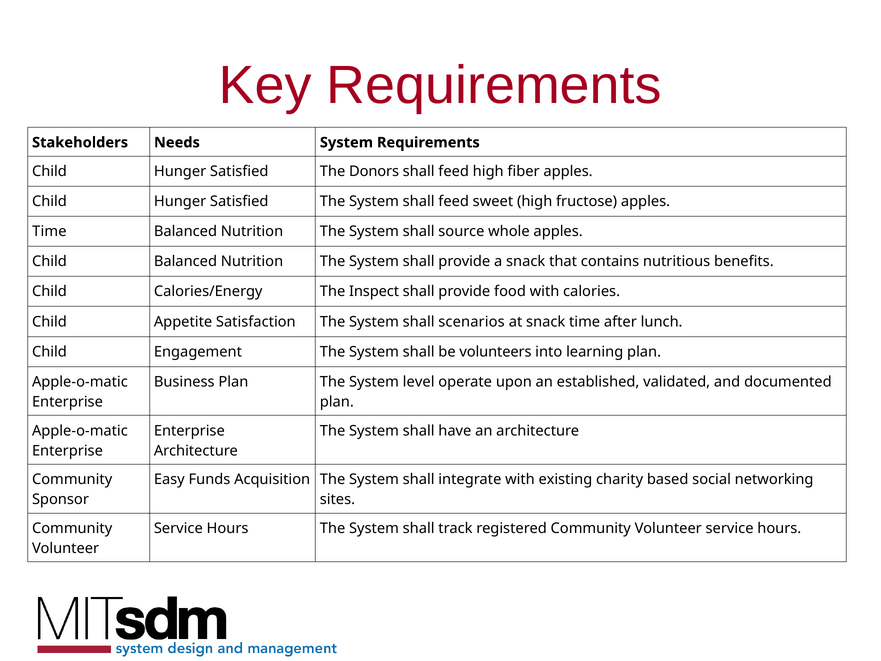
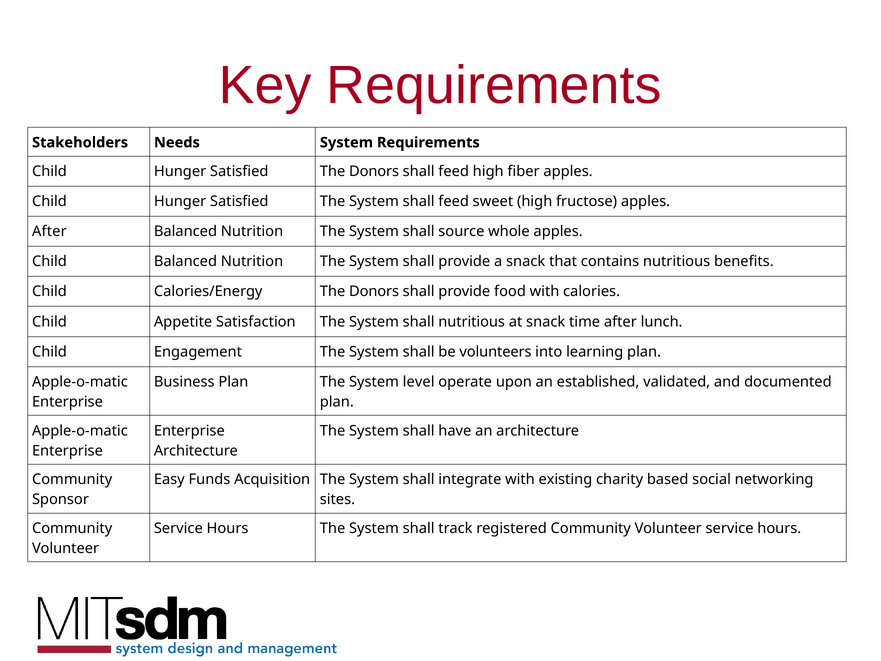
Time at (49, 231): Time -> After
Calories/Energy The Inspect: Inspect -> Donors
shall scenarios: scenarios -> nutritious
